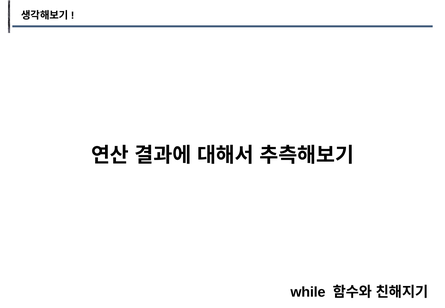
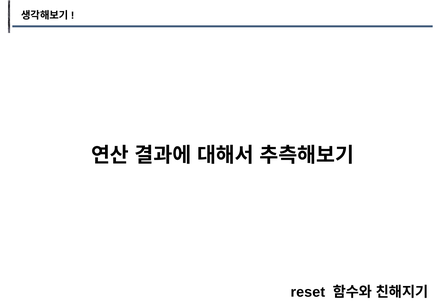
while: while -> reset
